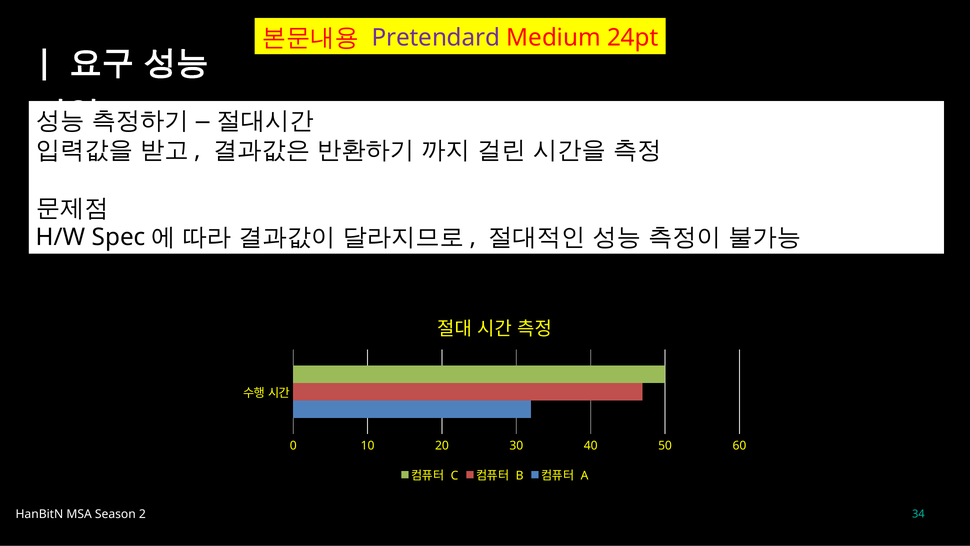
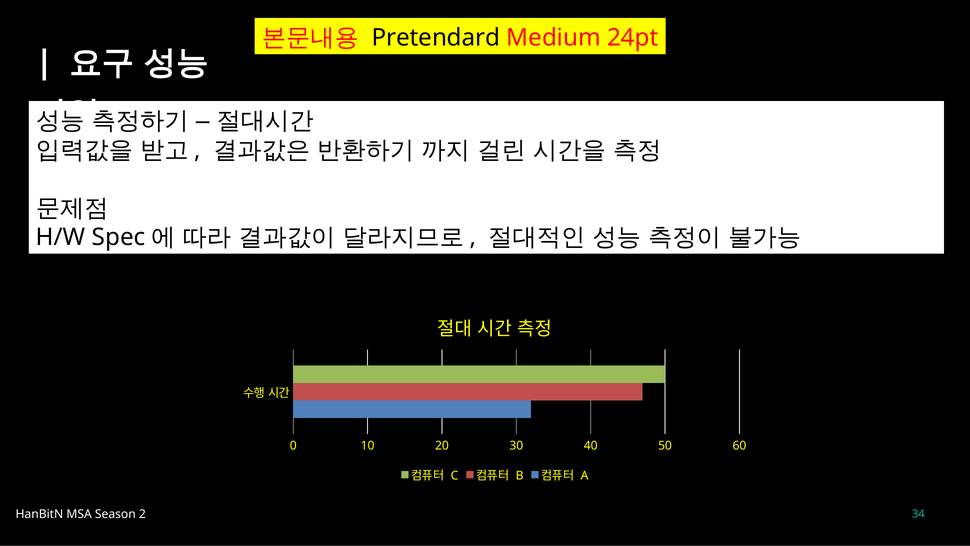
Pretendard colour: purple -> black
